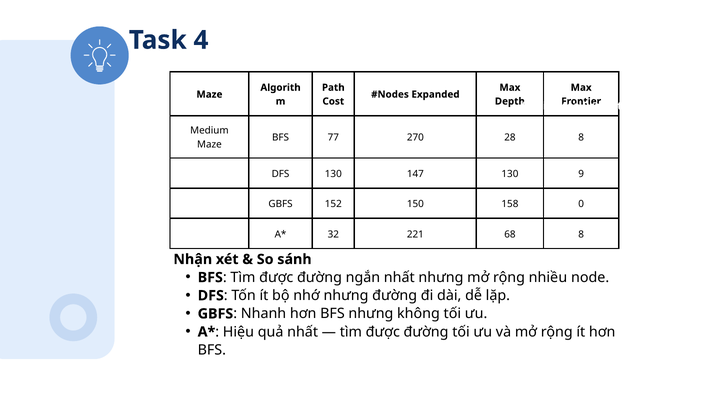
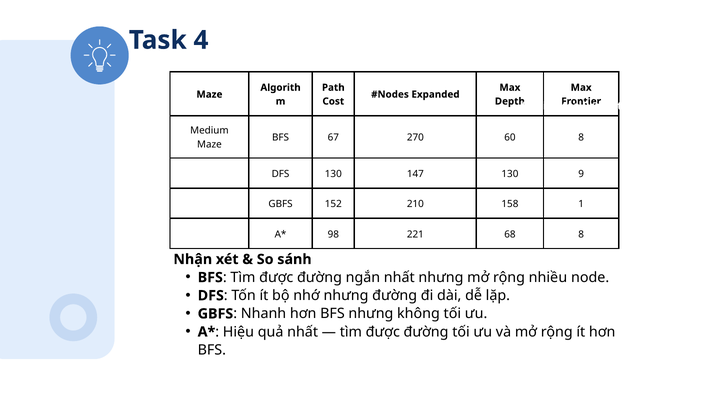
77: 77 -> 67
28: 28 -> 60
150: 150 -> 210
0: 0 -> 1
32: 32 -> 98
